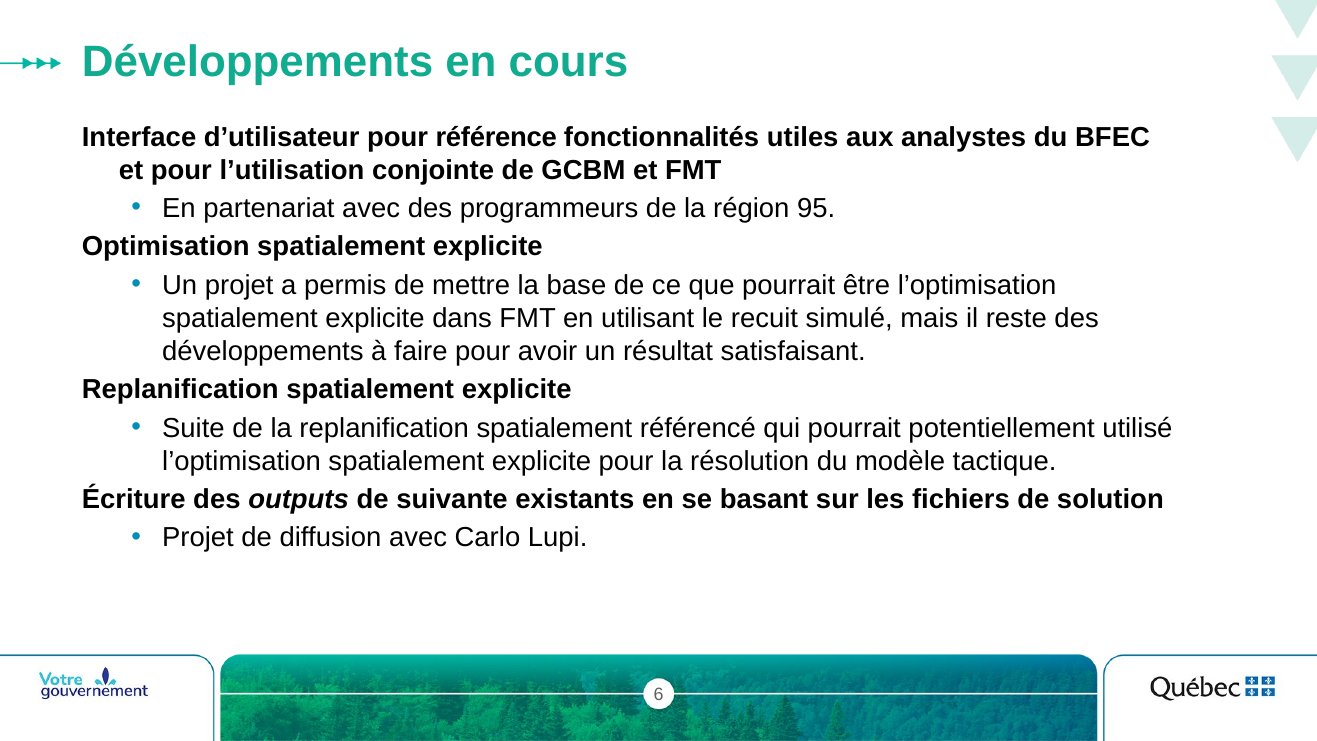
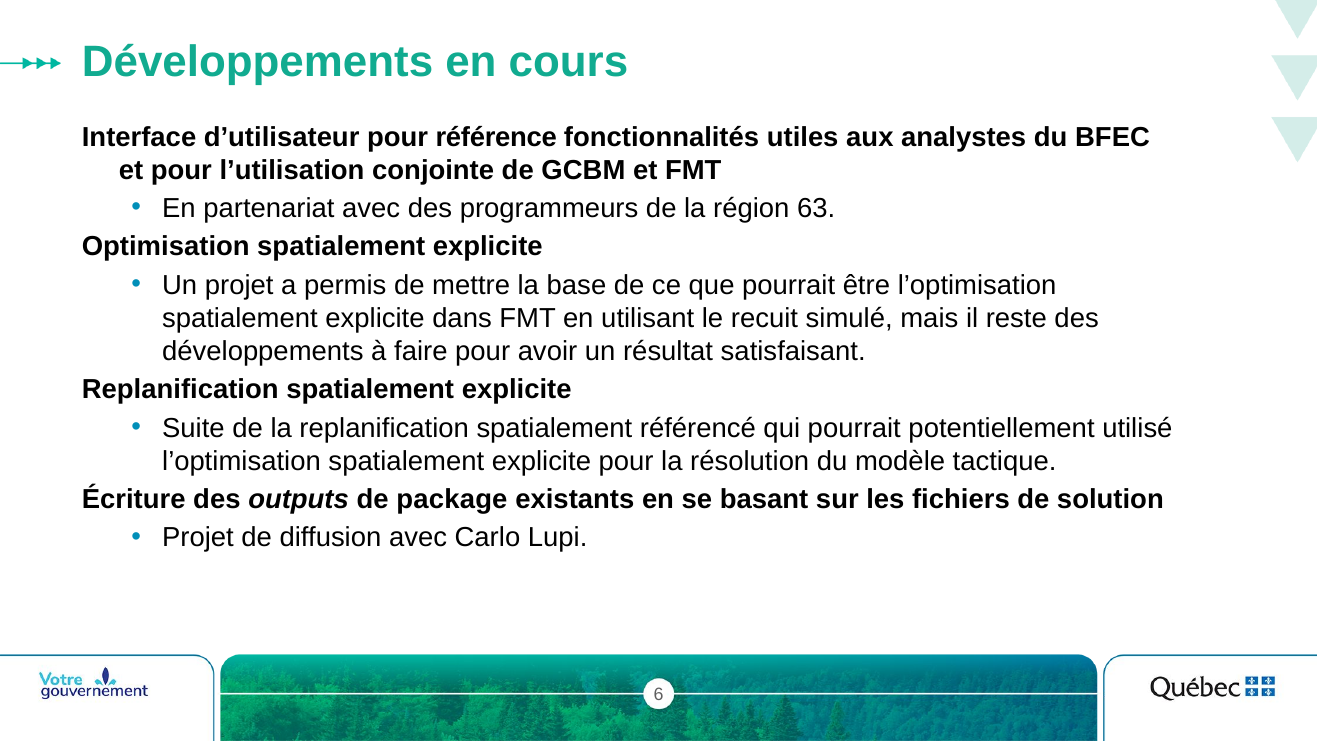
95: 95 -> 63
suivante: suivante -> package
